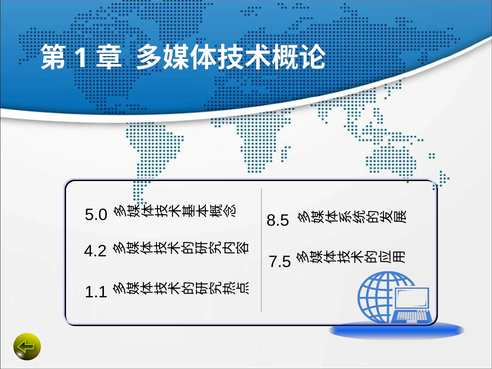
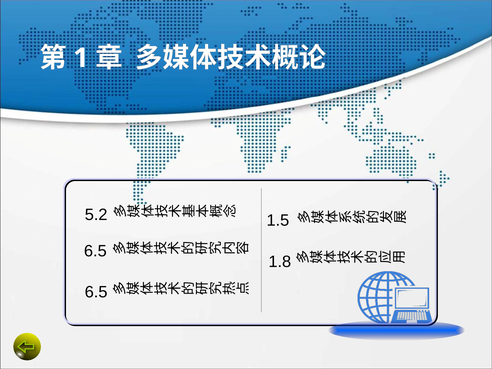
5.0: 5.0 -> 5.2
8.5: 8.5 -> 1.5
4.2 at (95, 251): 4.2 -> 6.5
7.5: 7.5 -> 1.8
1.1 at (96, 292): 1.1 -> 6.5
